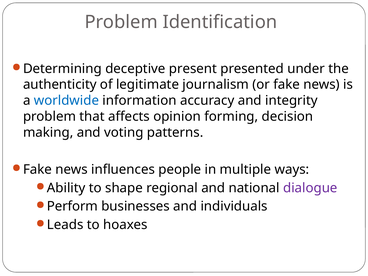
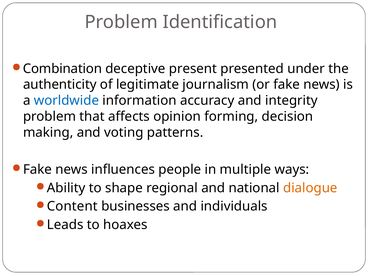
Determining: Determining -> Combination
dialogue colour: purple -> orange
Perform: Perform -> Content
